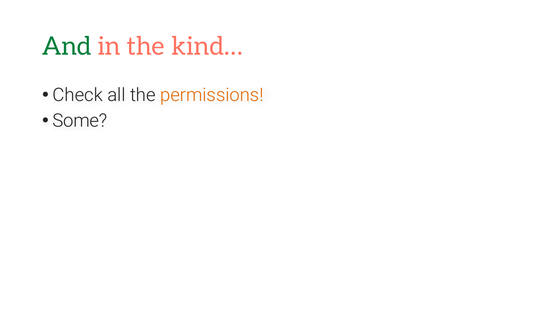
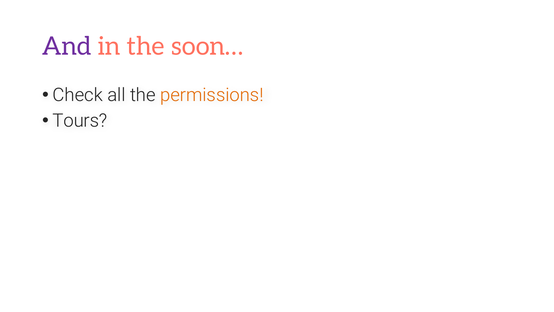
And colour: green -> purple
kind…: kind… -> soon…
Some: Some -> Tours
